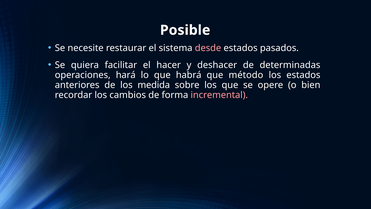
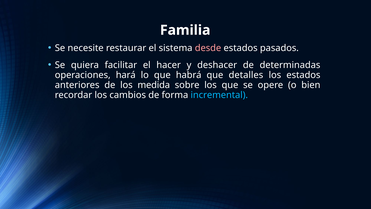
Posible: Posible -> Familia
método: método -> detalles
incremental colour: pink -> light blue
